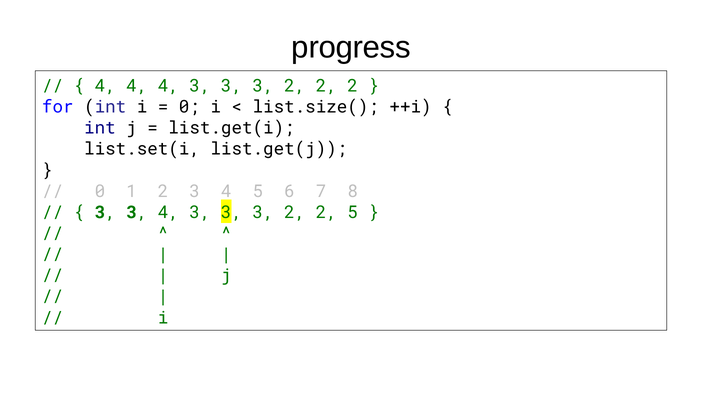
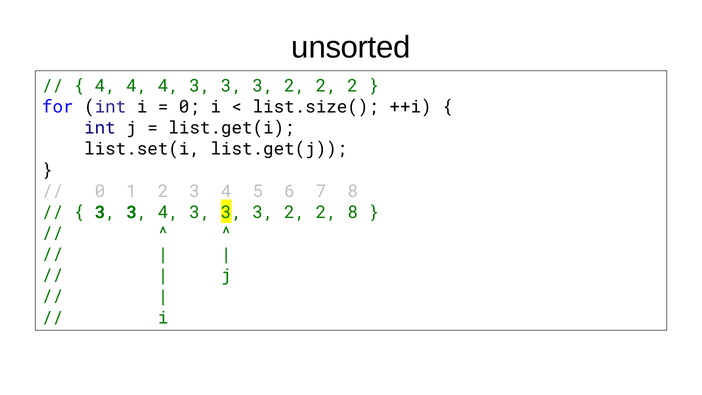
progress: progress -> unsorted
2 5: 5 -> 8
